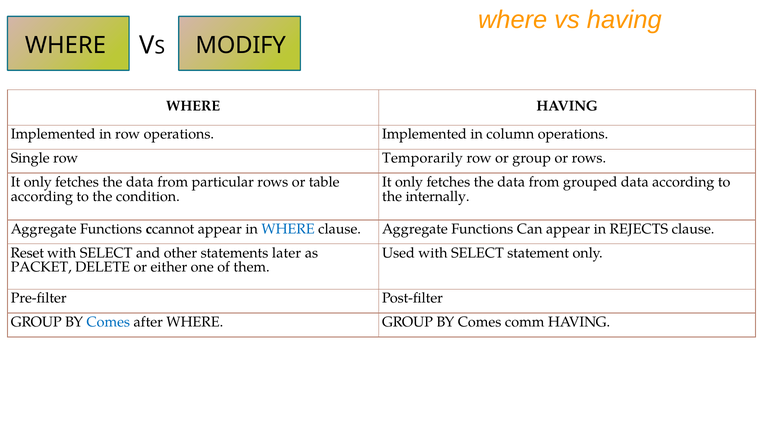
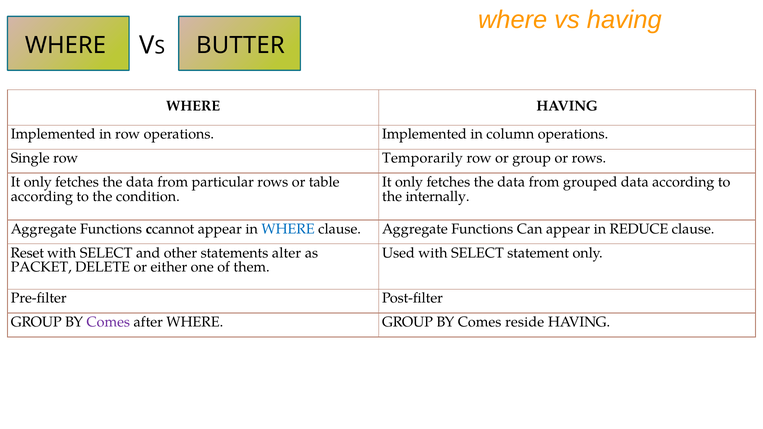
MODIFY: MODIFY -> BUTTER
REJECTS: REJECTS -> REDUCE
later: later -> alter
Comes at (108, 322) colour: blue -> purple
comm: comm -> reside
